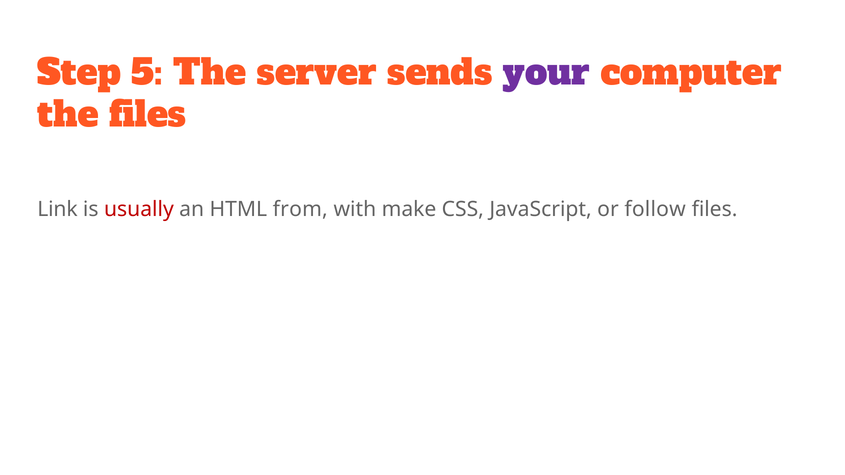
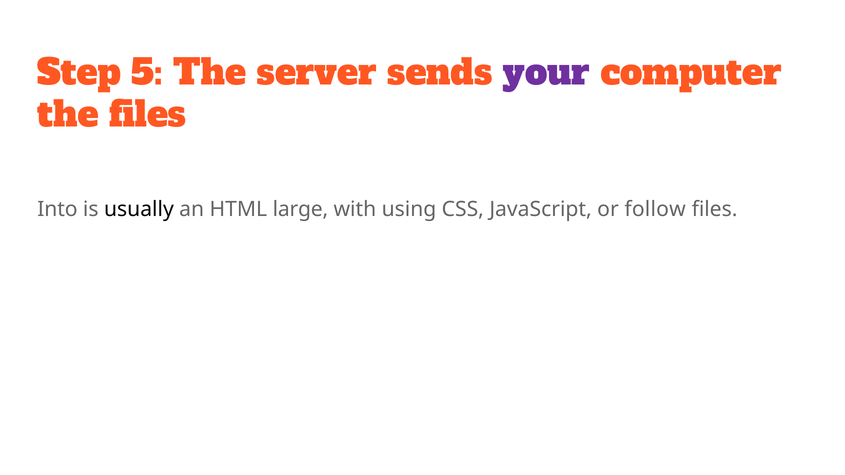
Link: Link -> Into
usually colour: red -> black
from: from -> large
make: make -> using
